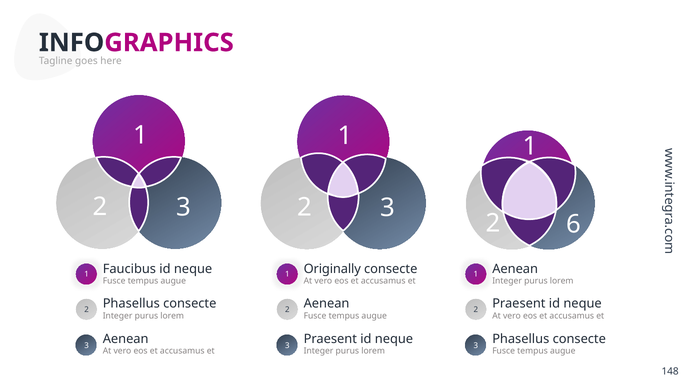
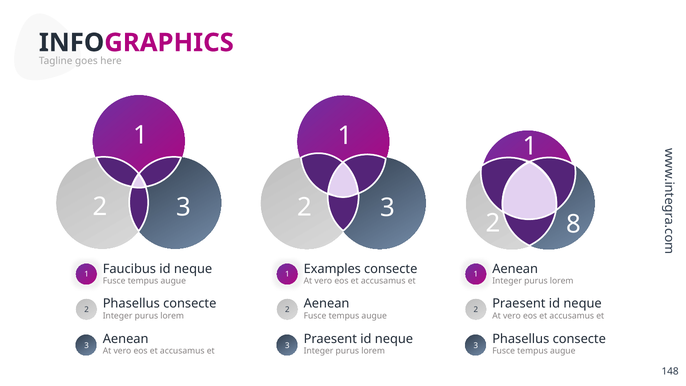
6: 6 -> 8
Originally: Originally -> Examples
